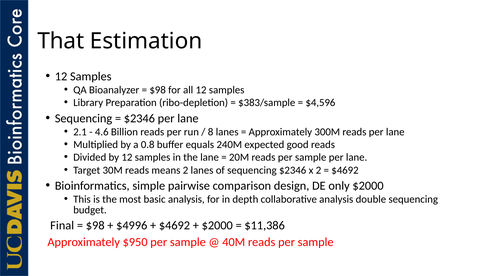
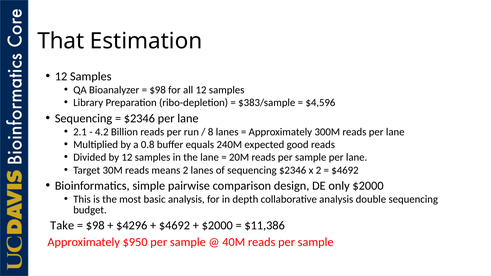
4.6: 4.6 -> 4.2
Final: Final -> Take
$4996: $4996 -> $4296
